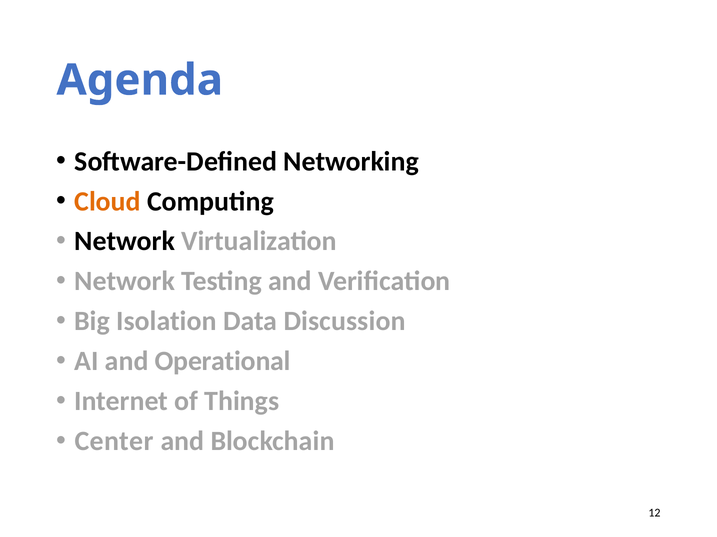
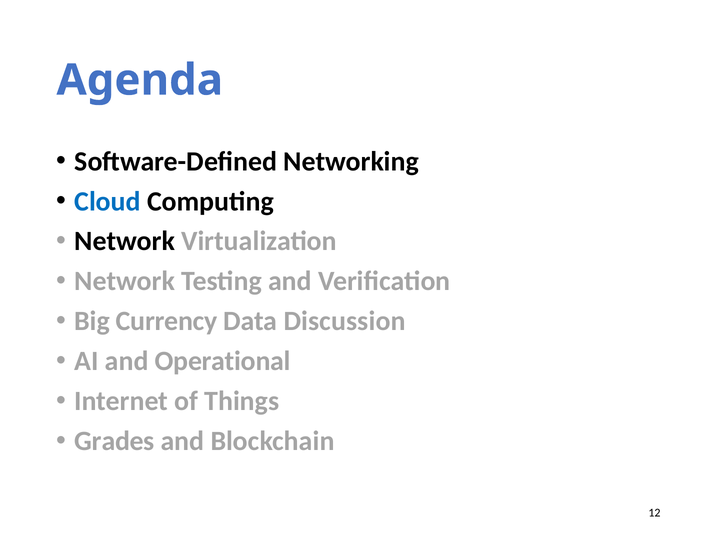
Cloud colour: orange -> blue
Isolation: Isolation -> Currency
Center: Center -> Grades
